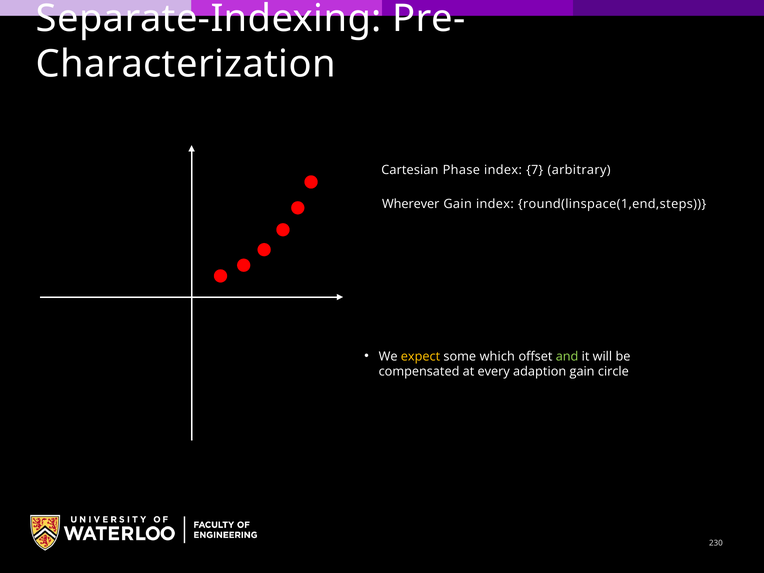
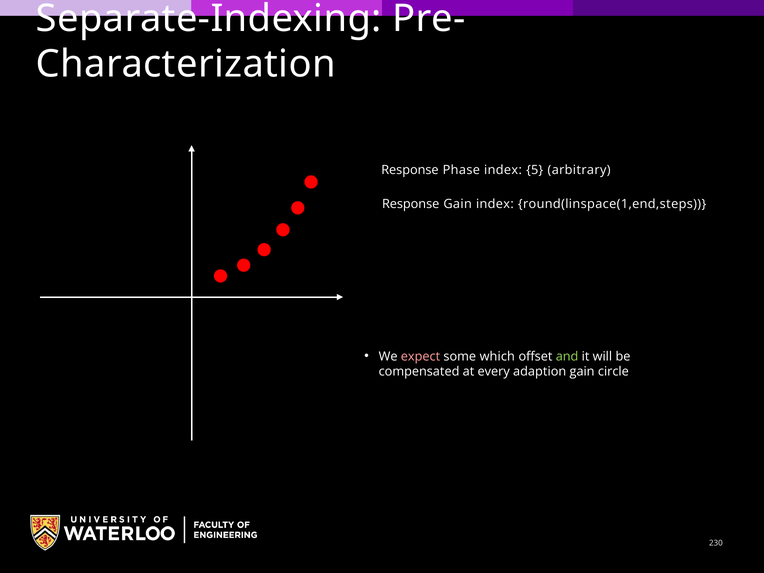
Cartesian at (410, 170): Cartesian -> Response
7: 7 -> 5
Wherever at (411, 204): Wherever -> Response
expect colour: yellow -> pink
